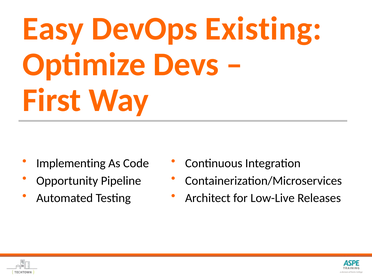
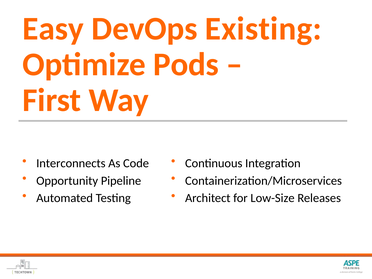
Devs: Devs -> Pods
Implementing: Implementing -> Interconnects
Low-Live: Low-Live -> Low-Size
